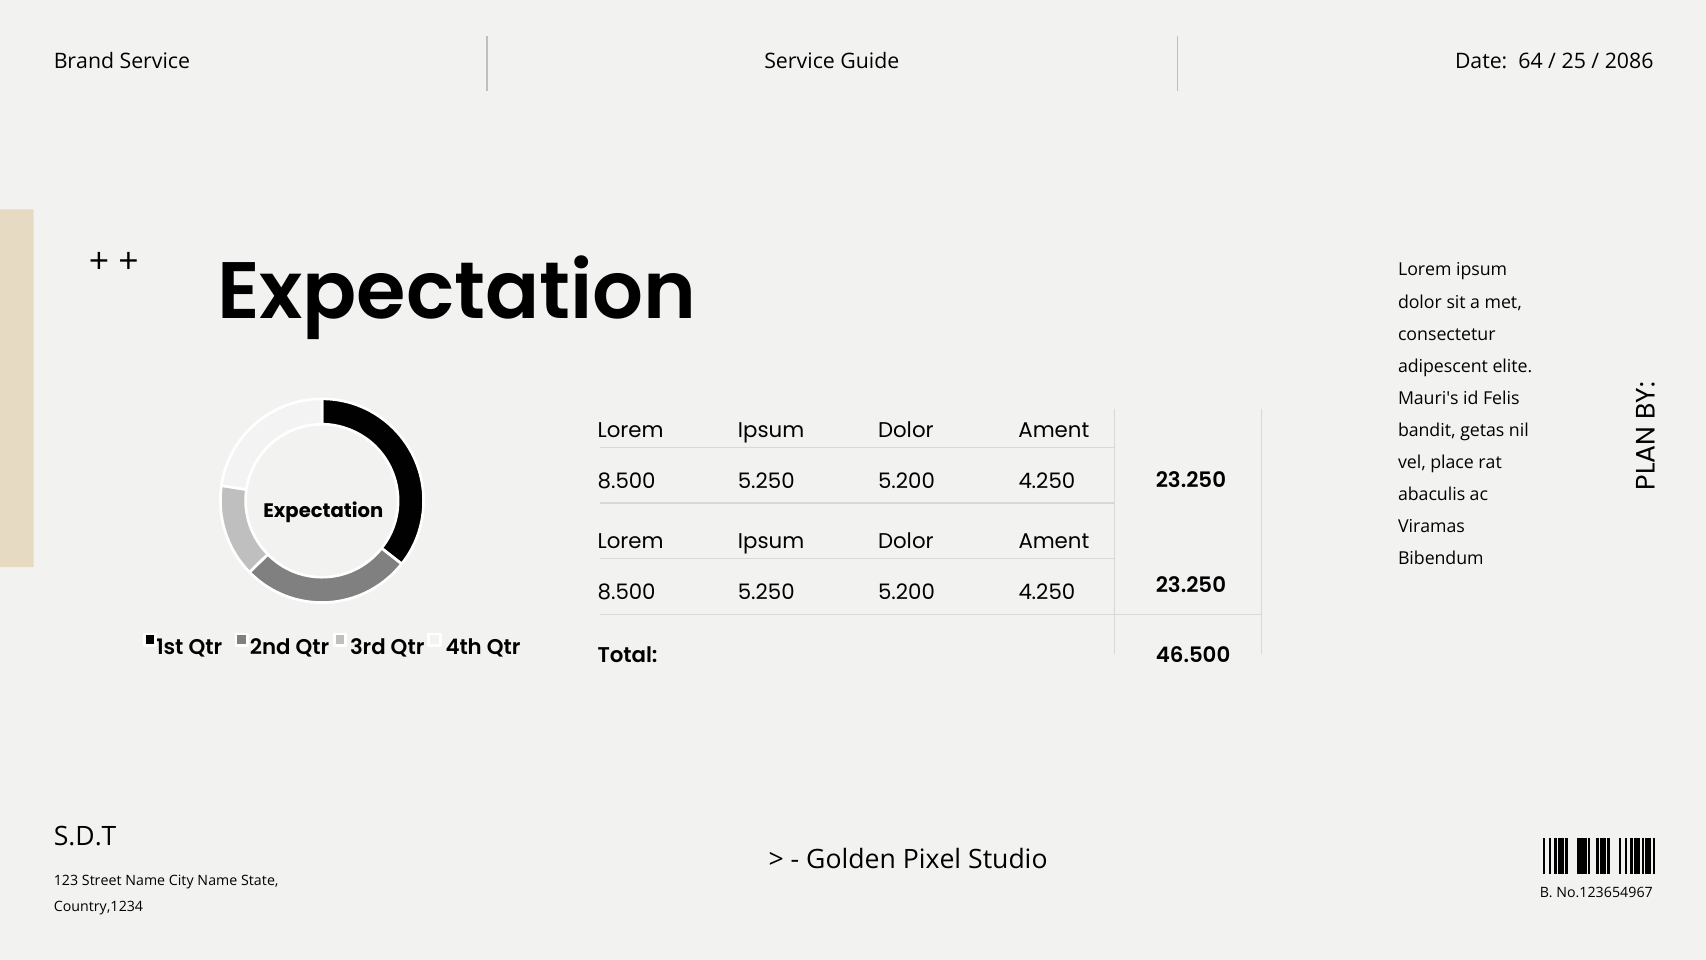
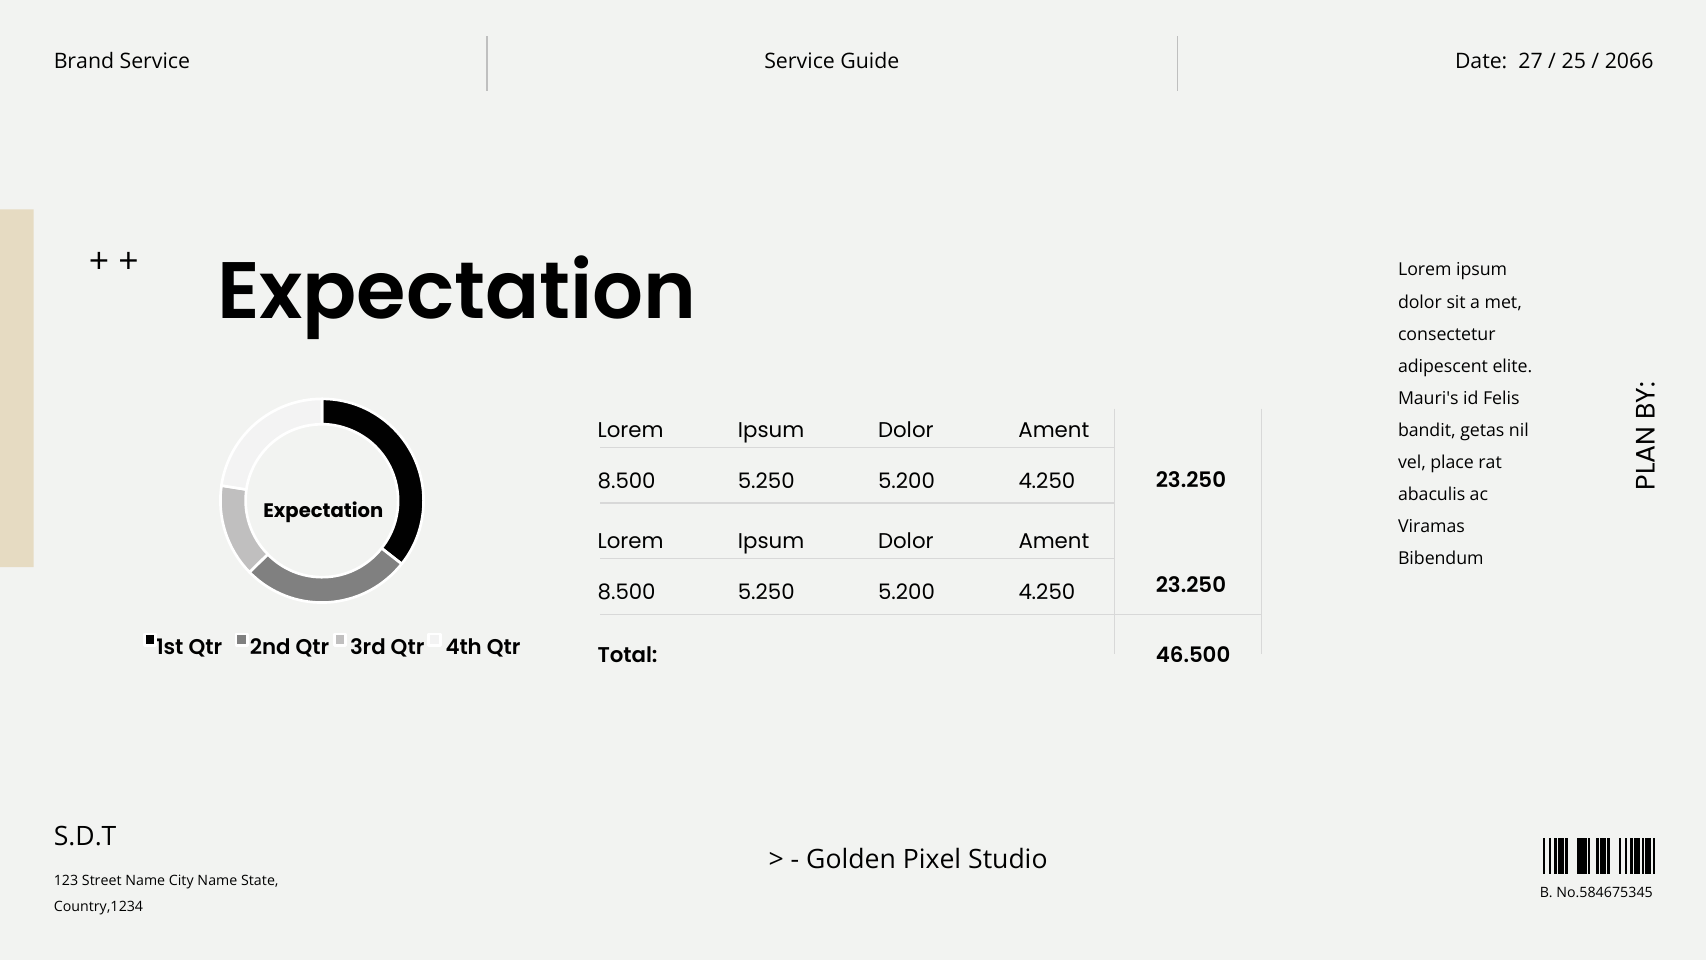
64: 64 -> 27
2086: 2086 -> 2066
No.123654967: No.123654967 -> No.584675345
